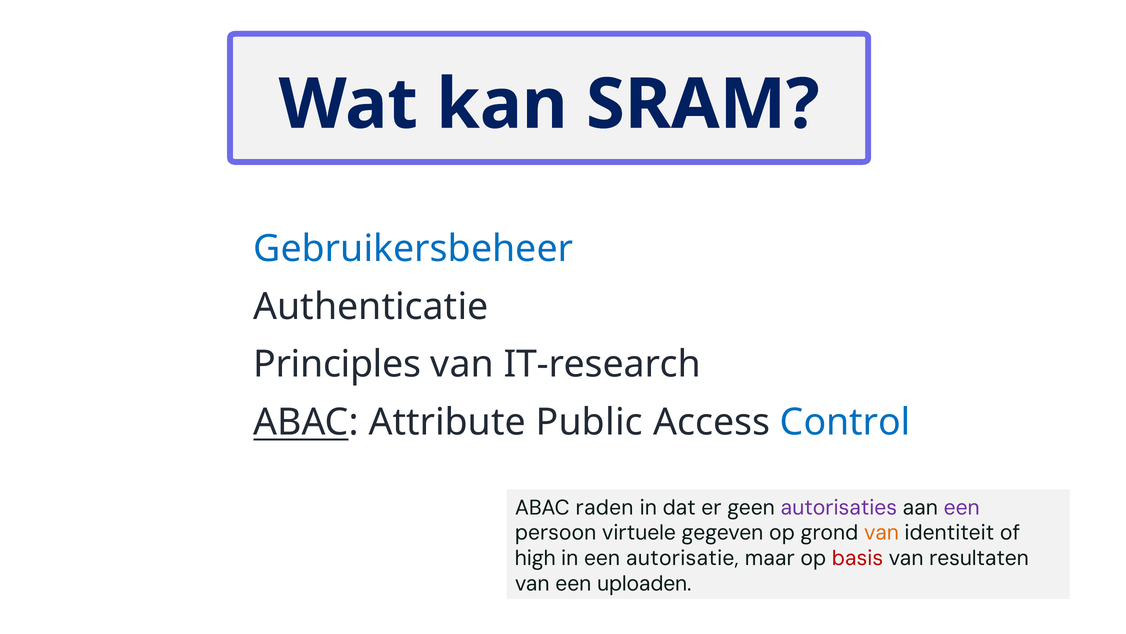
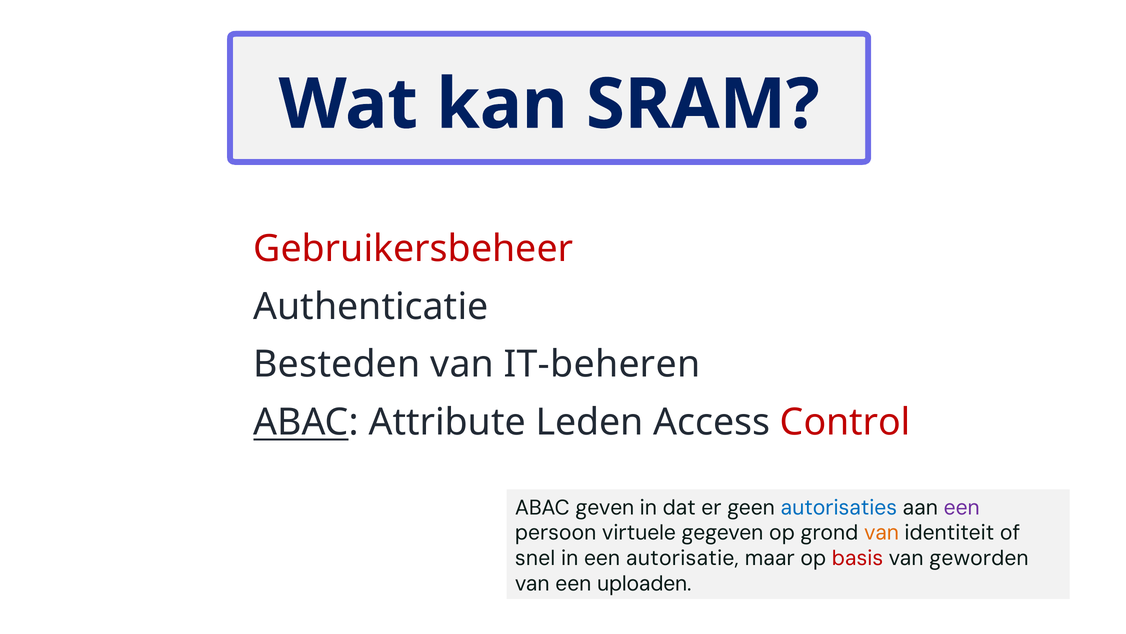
Gebruikersbeheer colour: blue -> red
Principles: Principles -> Besteden
IT-research: IT-research -> IT-beheren
Public: Public -> Leden
Control colour: blue -> red
raden: raden -> geven
autorisaties colour: purple -> blue
high: high -> snel
resultaten: resultaten -> geworden
